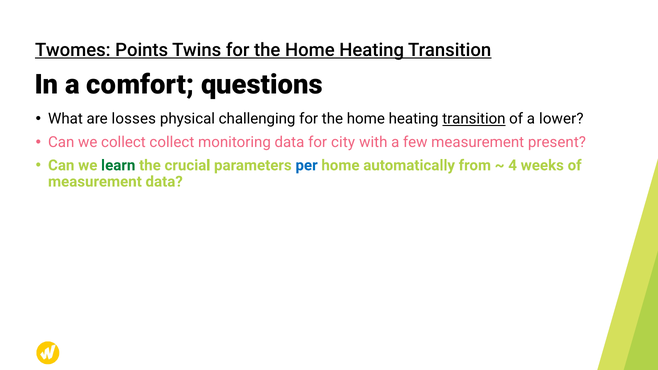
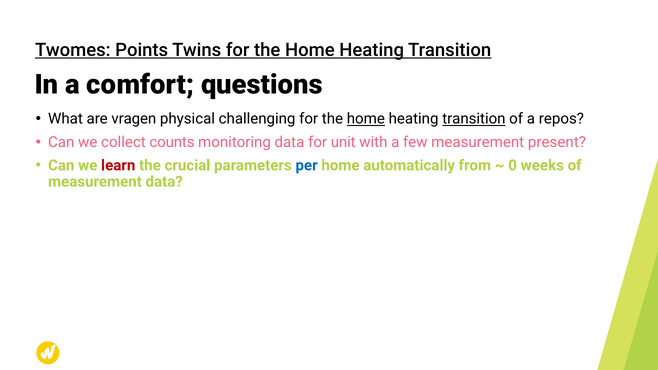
losses: losses -> vragen
home at (366, 119) underline: none -> present
lower: lower -> repos
collect collect: collect -> counts
city: city -> unit
learn colour: green -> red
4: 4 -> 0
